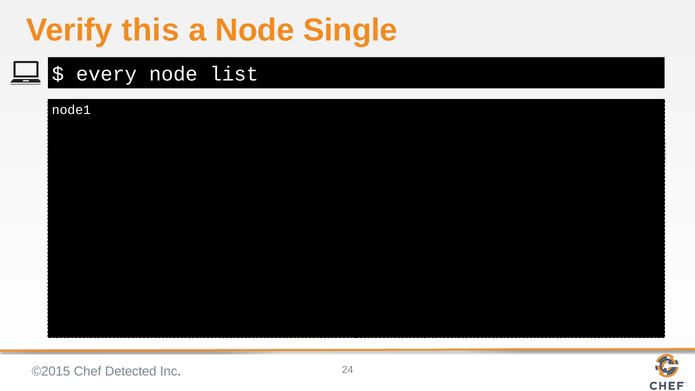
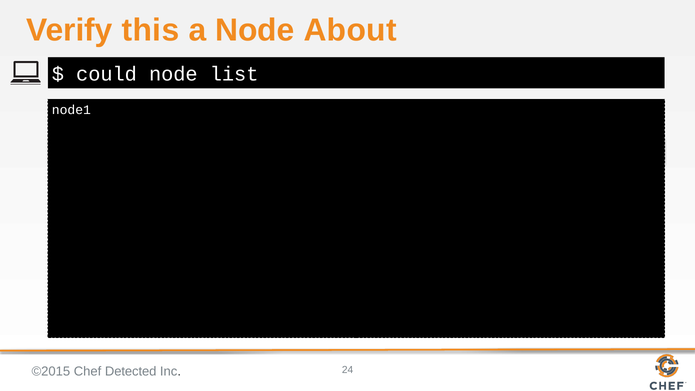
Single: Single -> About
every: every -> could
